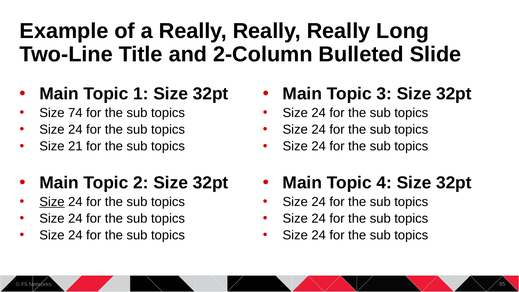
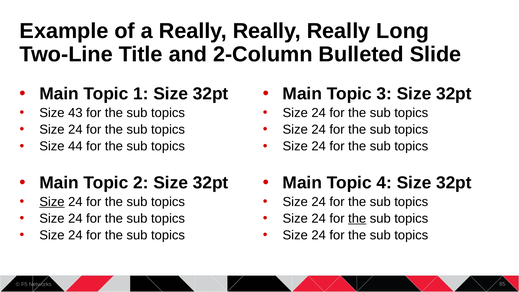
74: 74 -> 43
21: 21 -> 44
the at (357, 218) underline: none -> present
